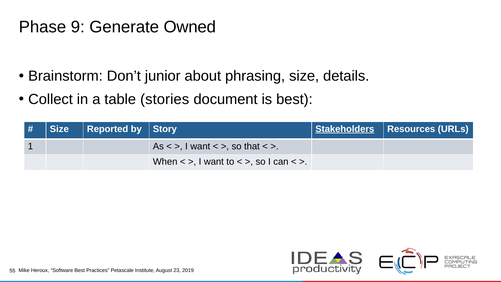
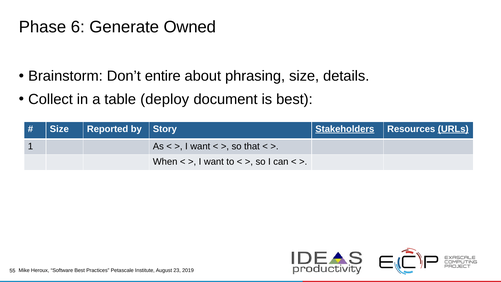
9: 9 -> 6
junior: junior -> entire
stories: stories -> deploy
URLs underline: none -> present
